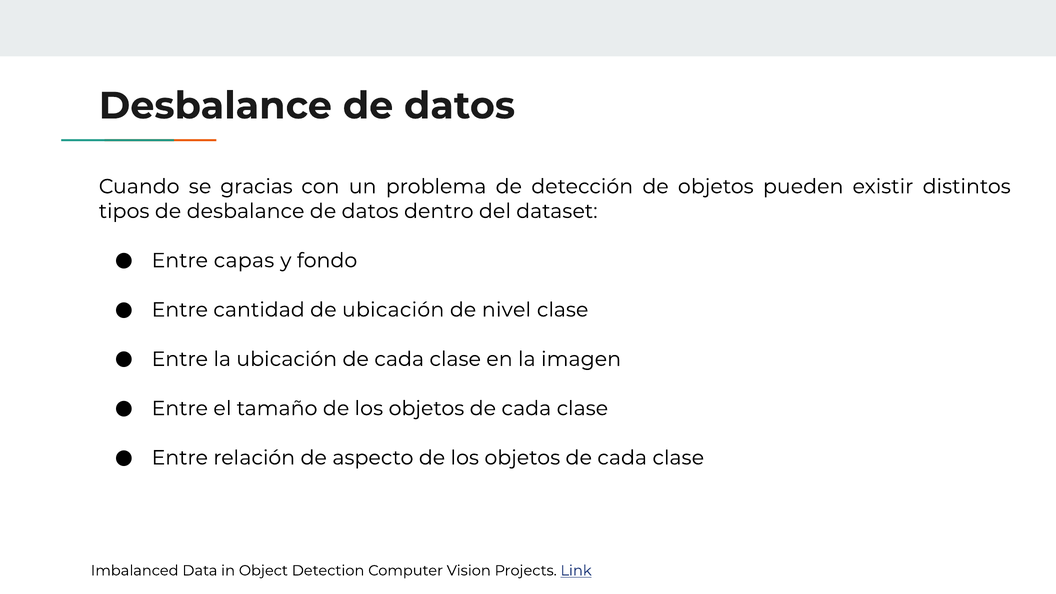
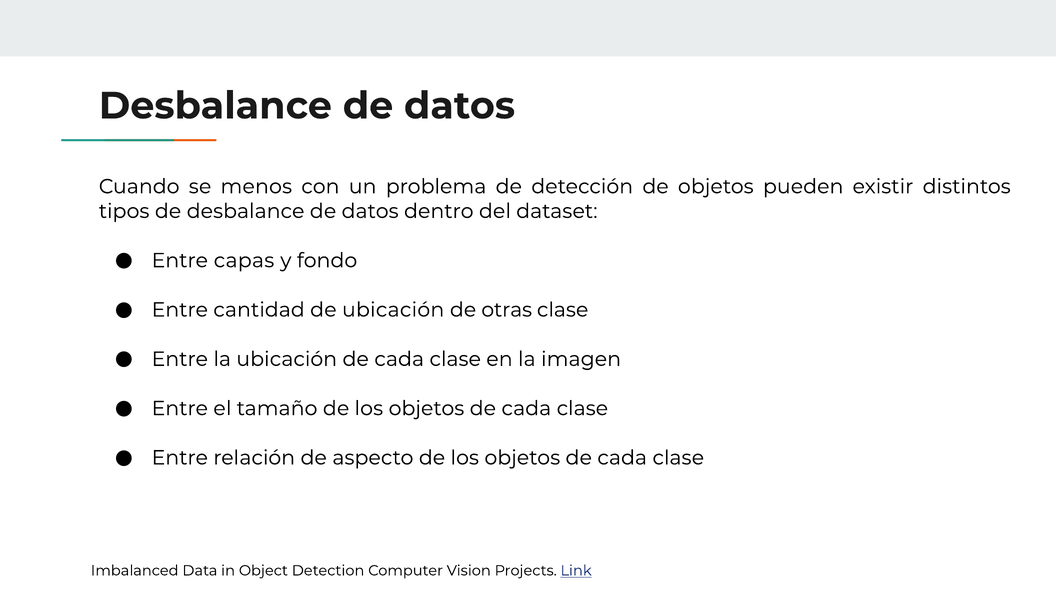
gracias: gracias -> menos
nivel: nivel -> otras
